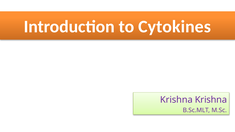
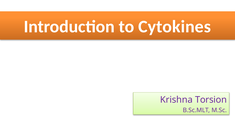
Krishna Krishna: Krishna -> Torsion
